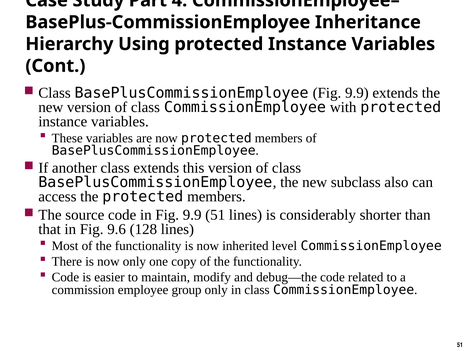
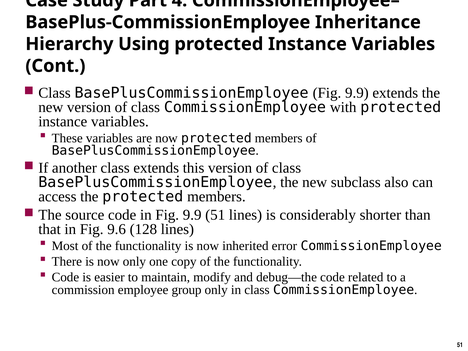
level: level -> error
